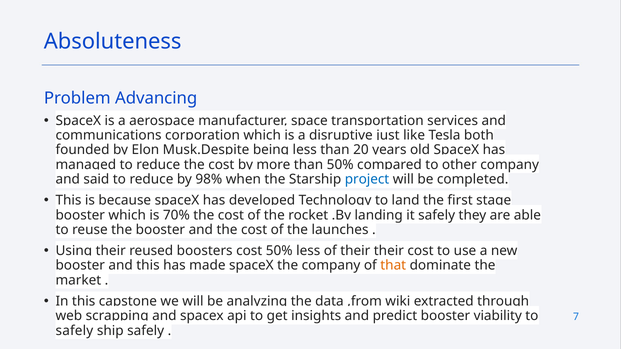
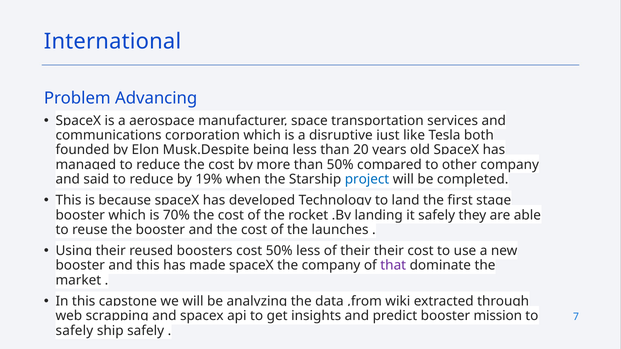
Absoluteness: Absoluteness -> International
98%: 98% -> 19%
that colour: orange -> purple
viability: viability -> mission
